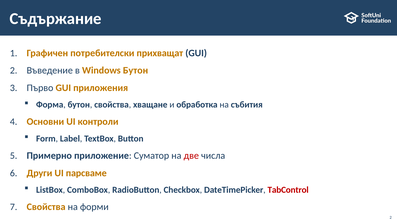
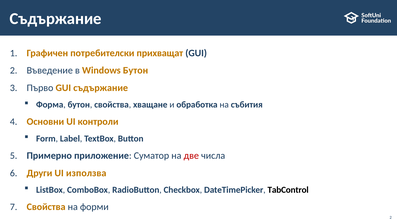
GUI приложения: приложения -> съдържание
парсваме: парсваме -> използва
TabControl colour: red -> black
